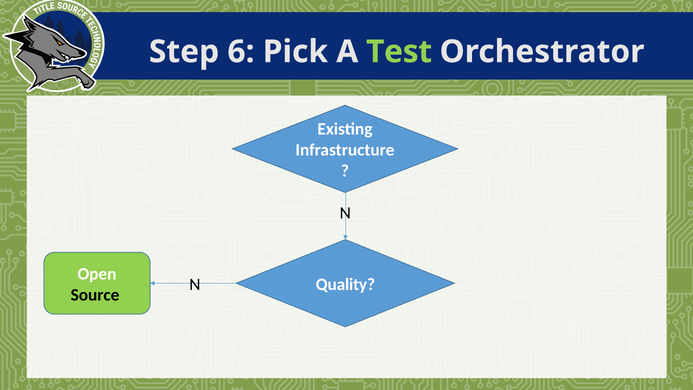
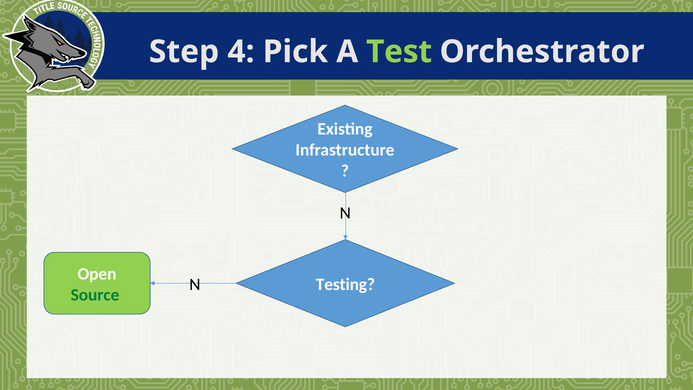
6: 6 -> 4
Quality: Quality -> Testing
Source colour: black -> green
